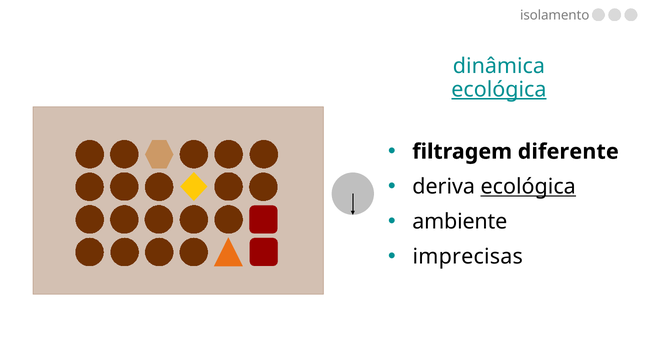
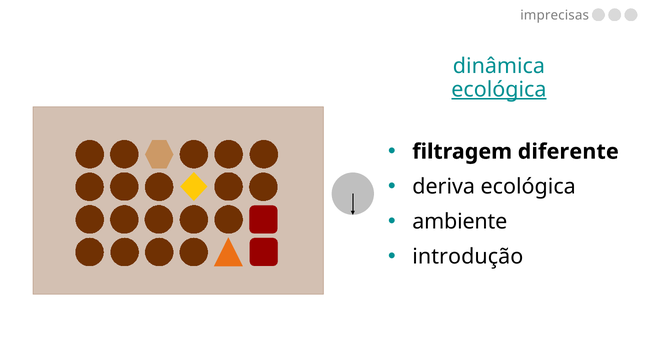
isolamento: isolamento -> imprecisas
ecológica at (528, 187) underline: present -> none
imprecisas: imprecisas -> introdução
